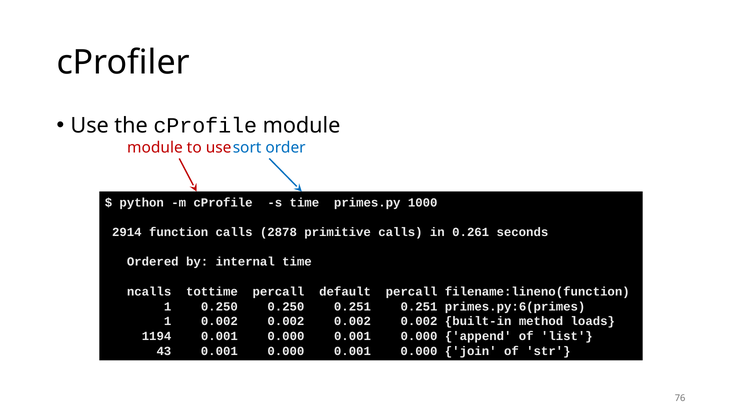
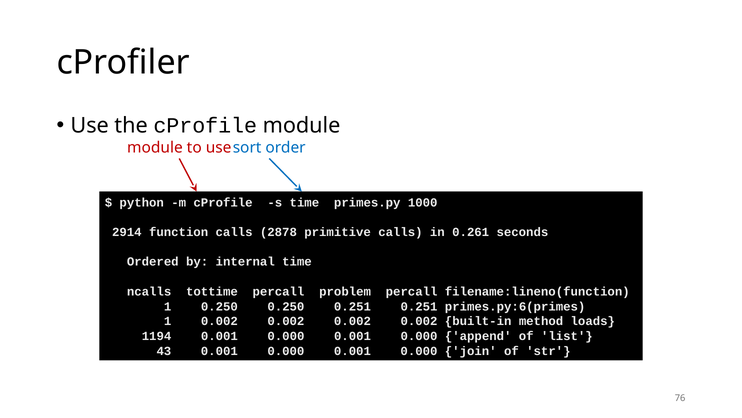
default: default -> problem
